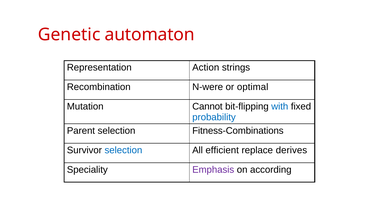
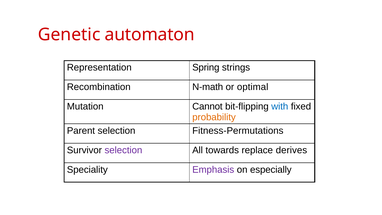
Action: Action -> Spring
N-were: N-were -> N-math
probability colour: blue -> orange
Fitness-Combinations: Fitness-Combinations -> Fitness-Permutations
selection at (123, 150) colour: blue -> purple
efficient: efficient -> towards
according: according -> especially
